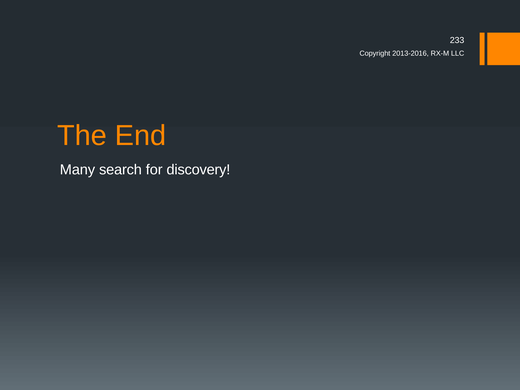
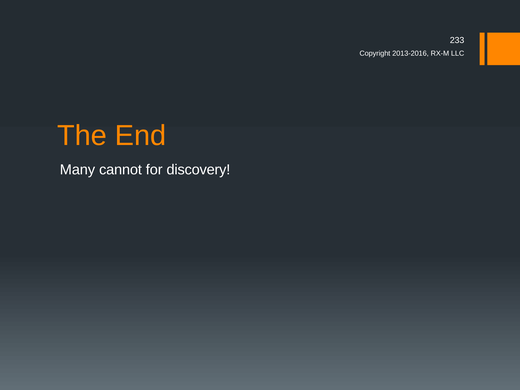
search: search -> cannot
